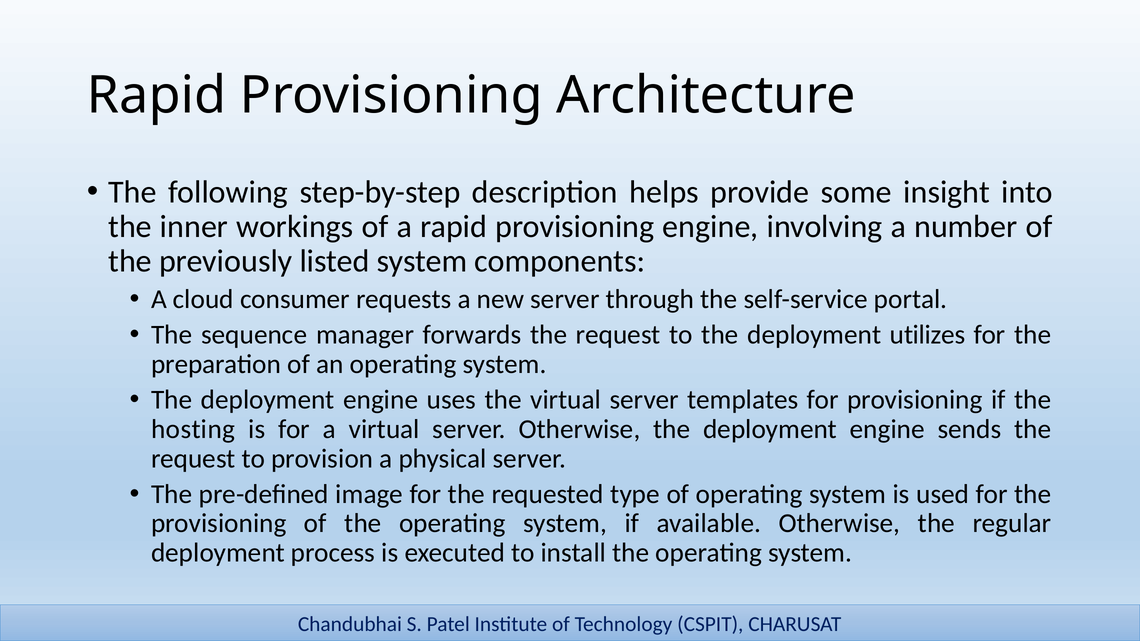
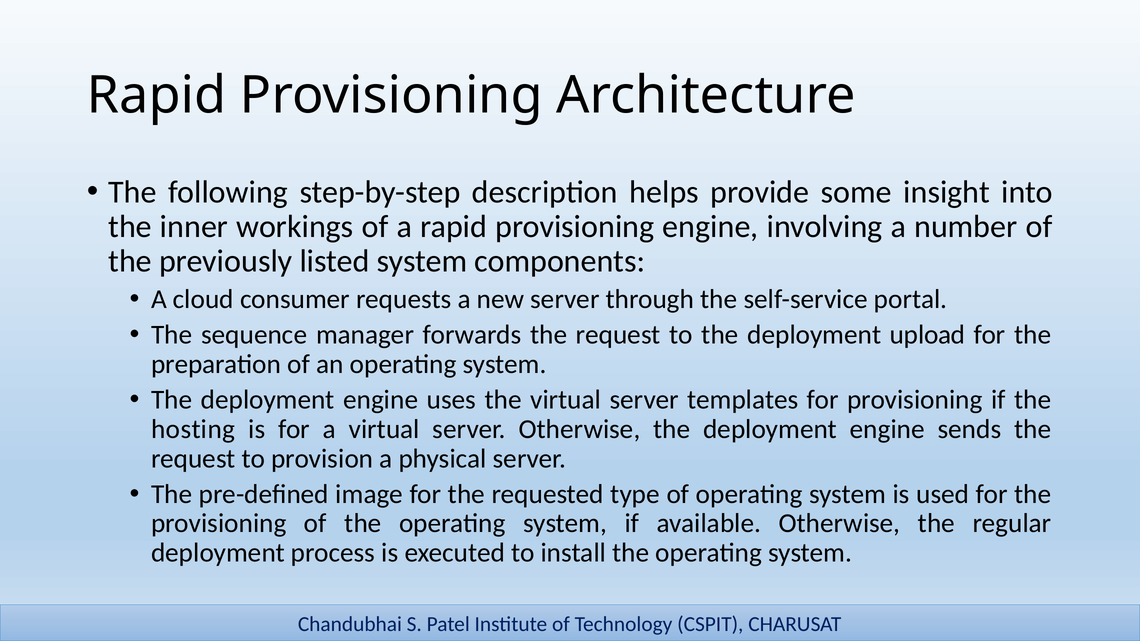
utilizes: utilizes -> upload
